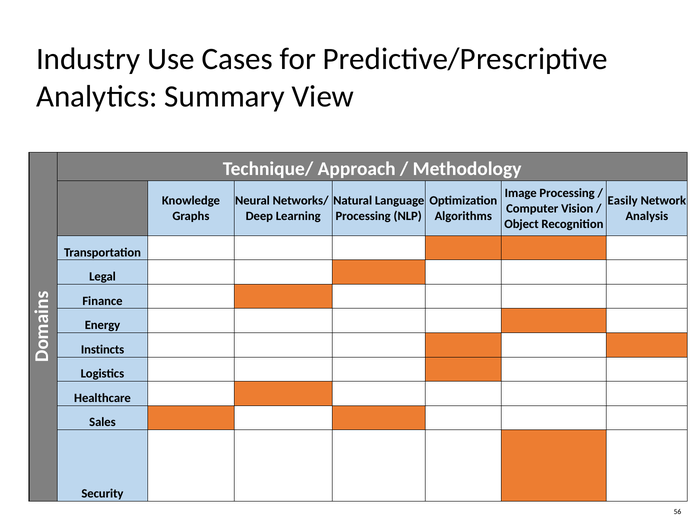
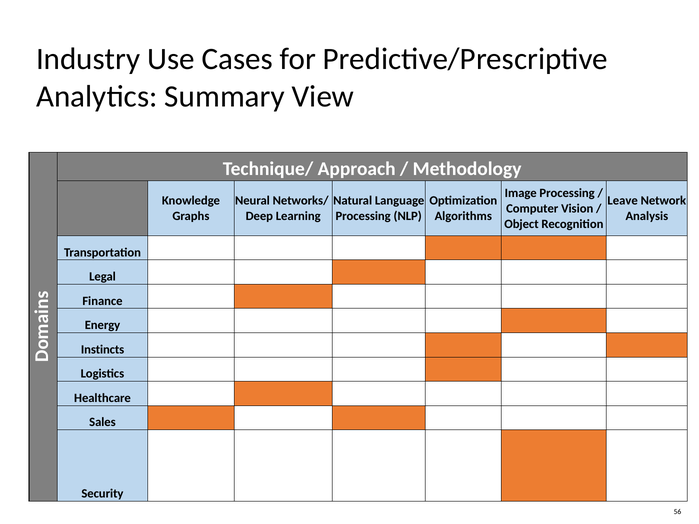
Easily: Easily -> Leave
